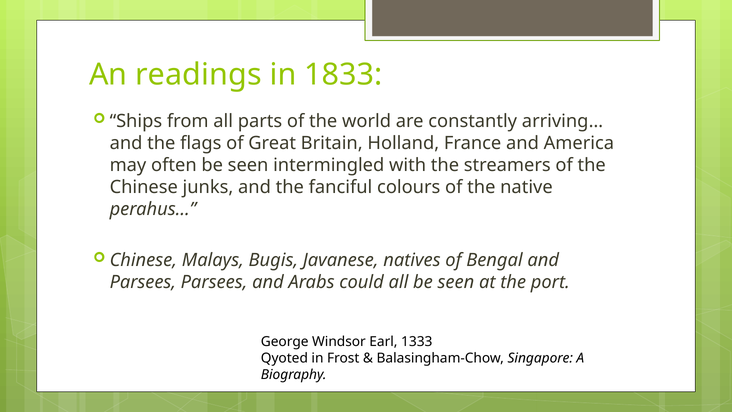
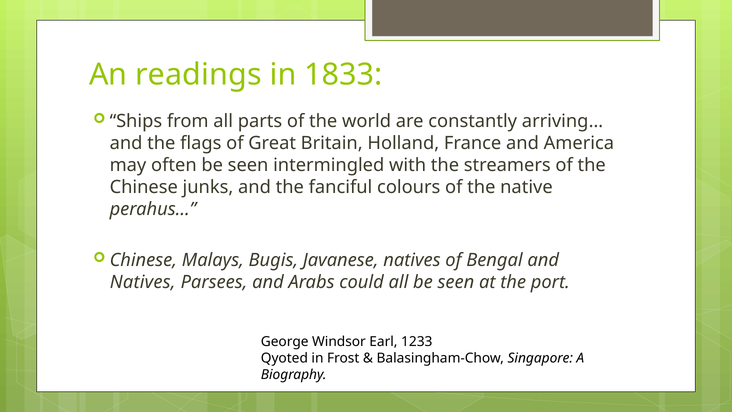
Parsees at (143, 282): Parsees -> Natives
1333: 1333 -> 1233
